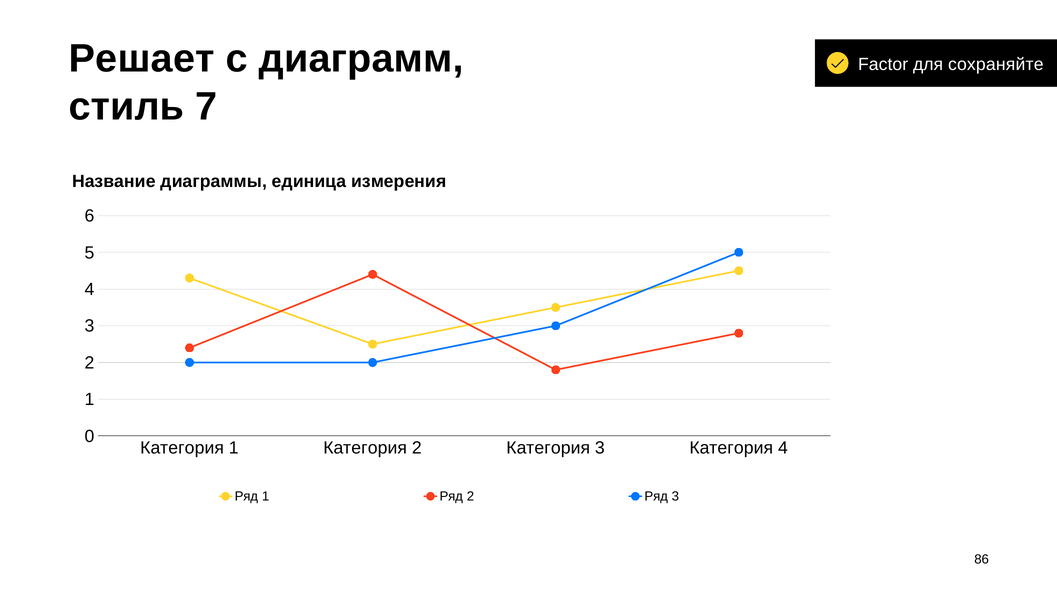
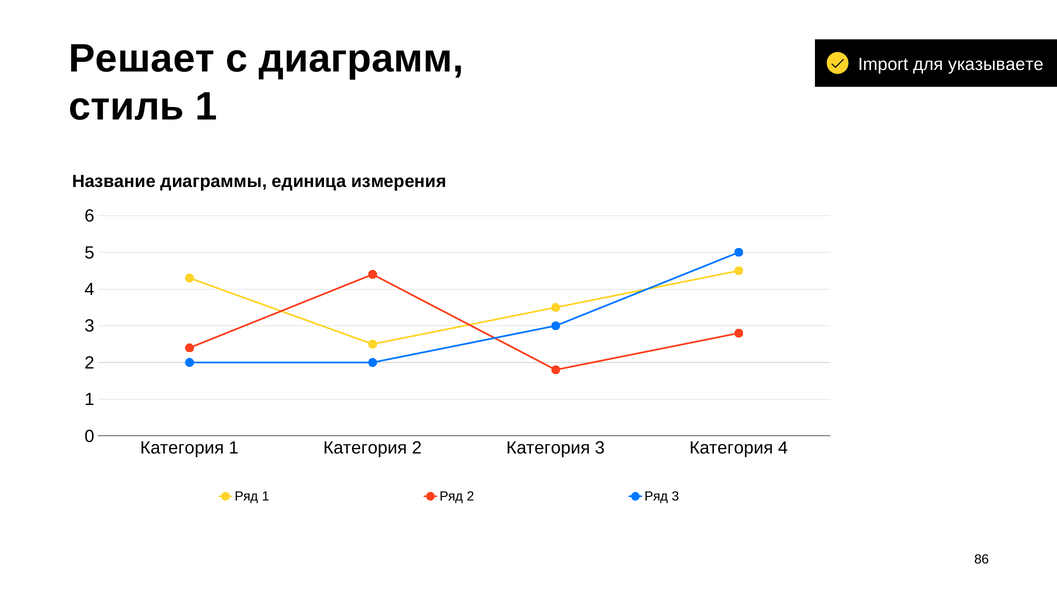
Factor: Factor -> Import
сохраняйте: сохраняйте -> указываете
стиль 7: 7 -> 1
